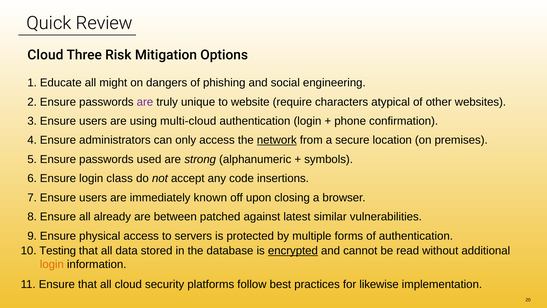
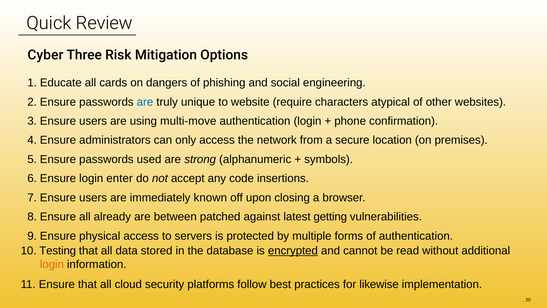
Cloud at (45, 55): Cloud -> Cyber
might: might -> cards
are at (145, 102) colour: purple -> blue
multi-cloud: multi-cloud -> multi-move
network underline: present -> none
class: class -> enter
similar: similar -> getting
